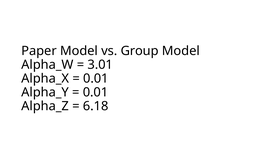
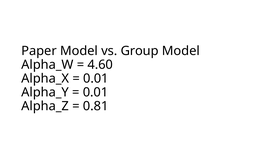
3.01: 3.01 -> 4.60
6.18: 6.18 -> 0.81
